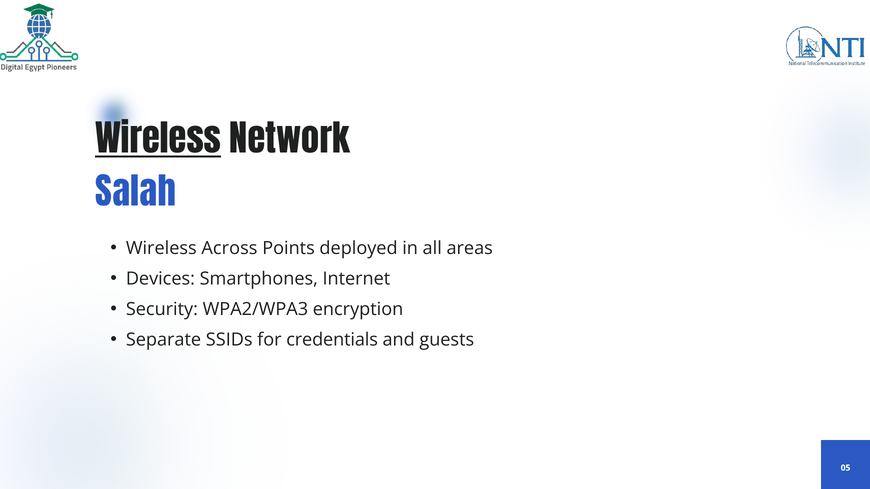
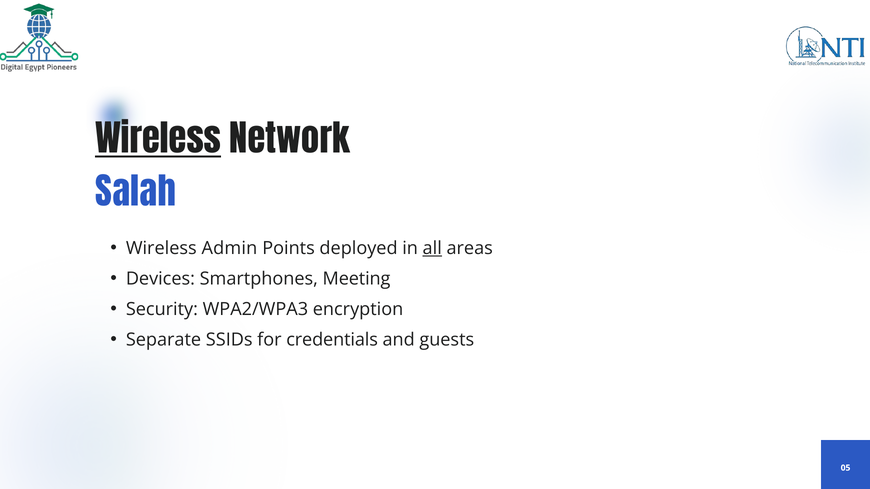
Across: Across -> Admin
all underline: none -> present
Internet: Internet -> Meeting
